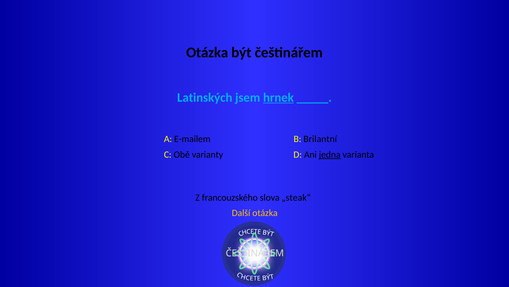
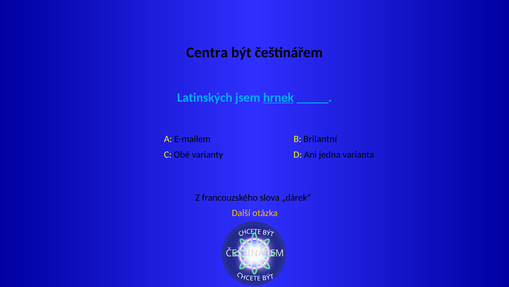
Otázka at (207, 52): Otázka -> Centra
jedna underline: present -> none
„steak“: „steak“ -> „dárek“
